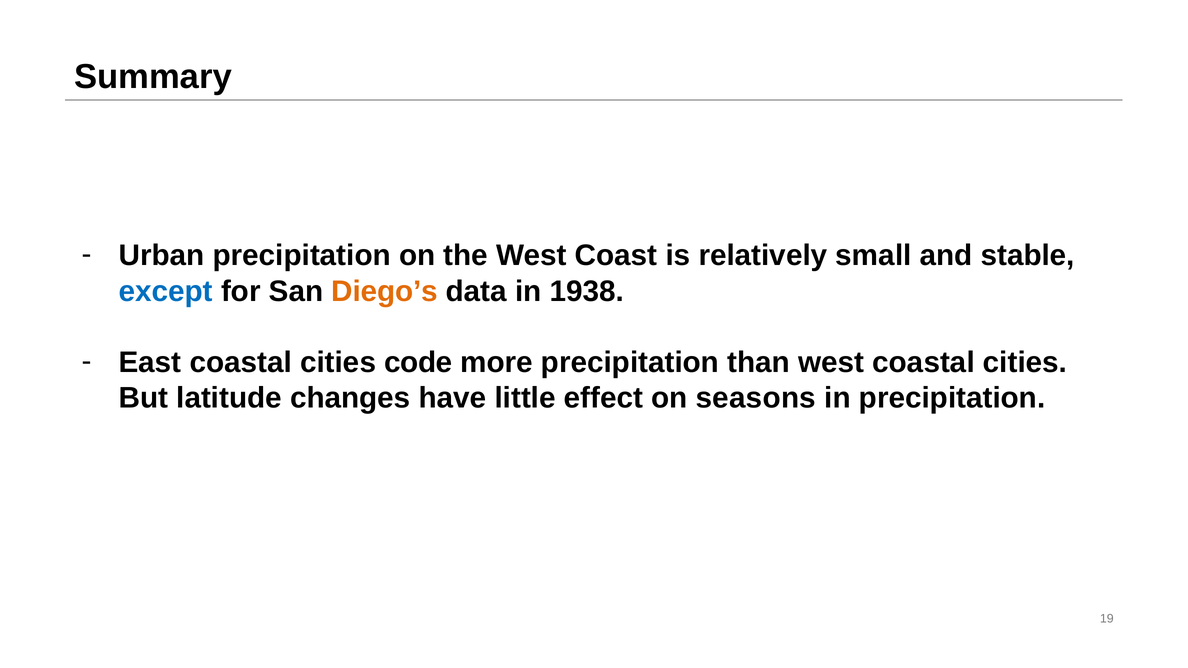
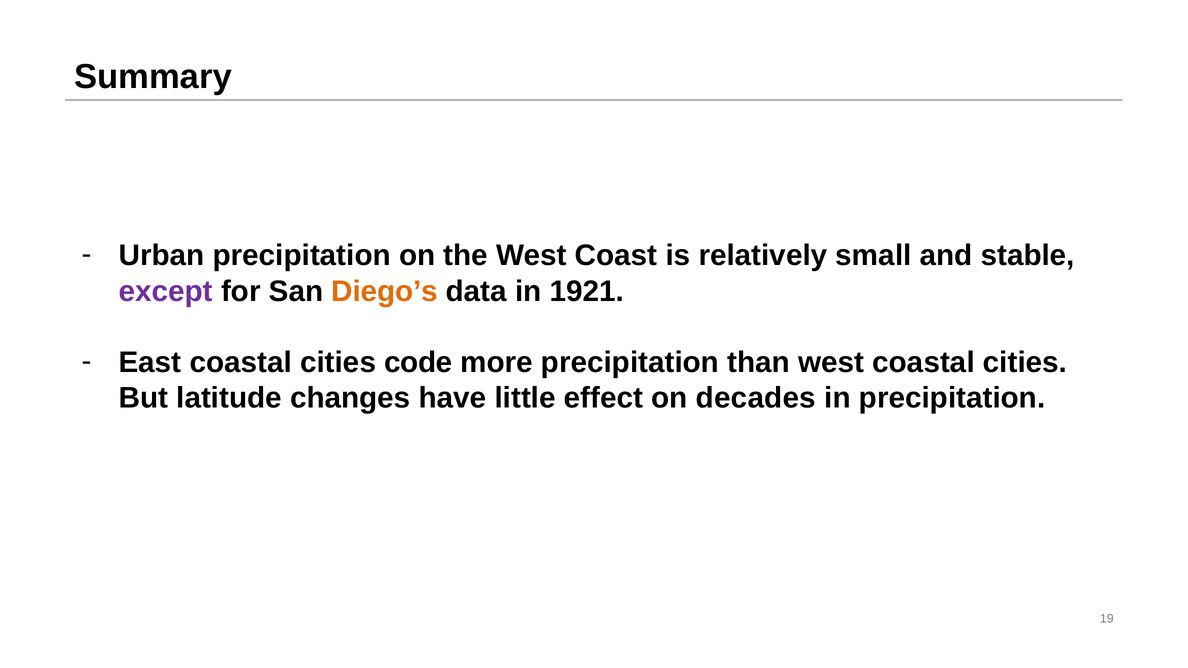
except colour: blue -> purple
1938: 1938 -> 1921
seasons: seasons -> decades
